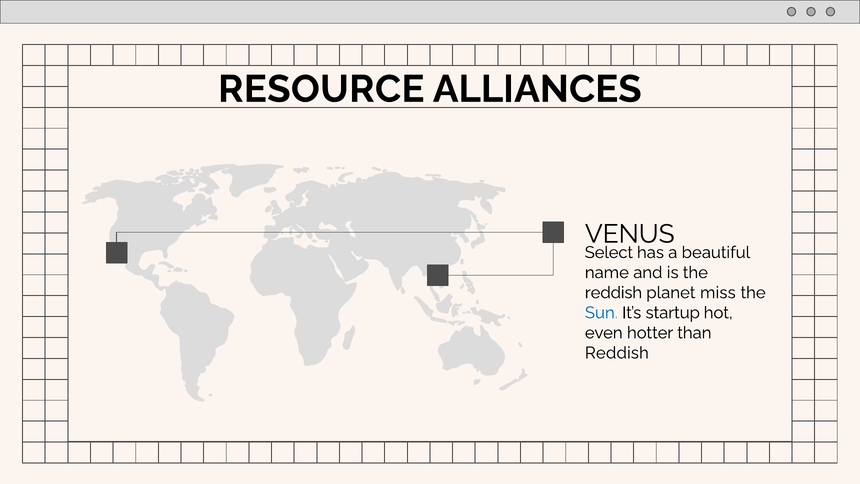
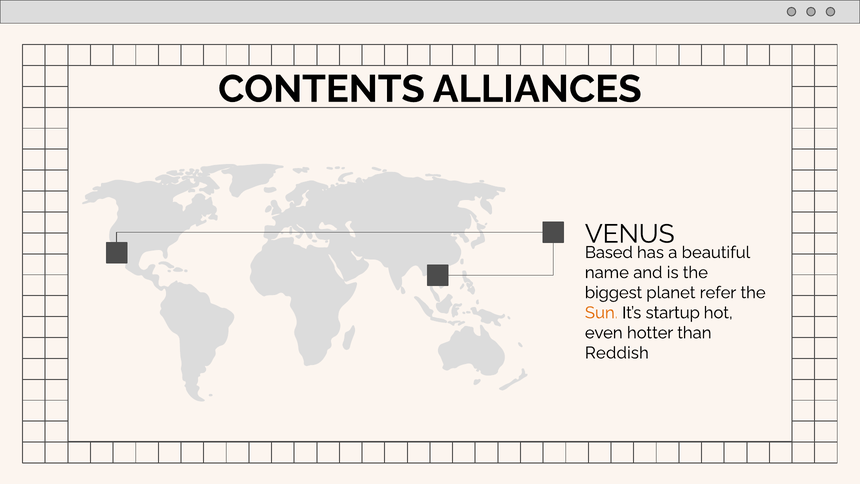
RESOURCE: RESOURCE -> CONTENTS
Select: Select -> Based
reddish at (613, 293): reddish -> biggest
miss: miss -> refer
Sun colour: blue -> orange
